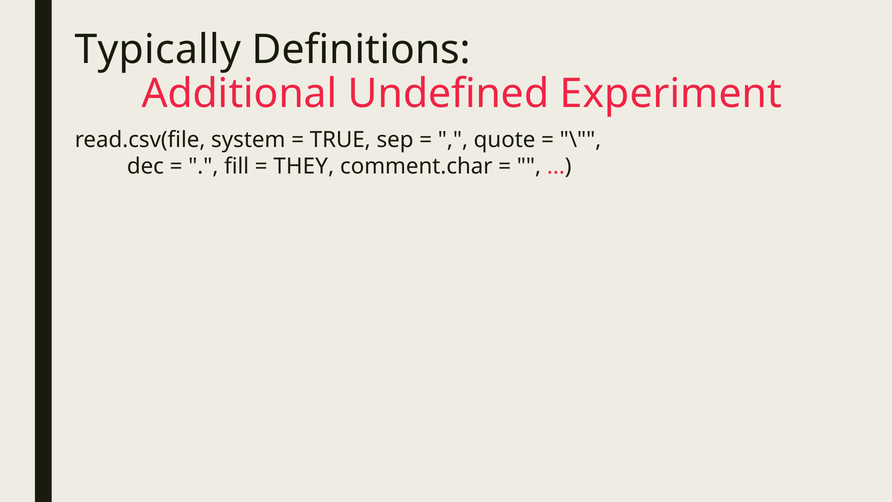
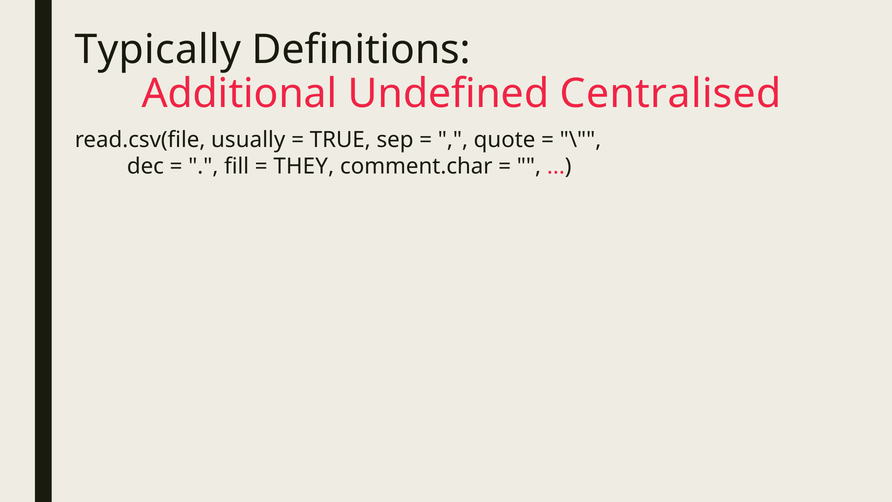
Experiment: Experiment -> Centralised
system: system -> usually
